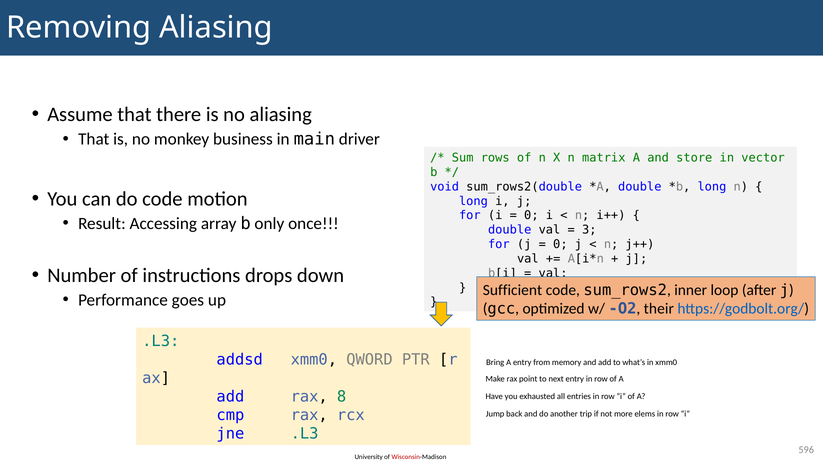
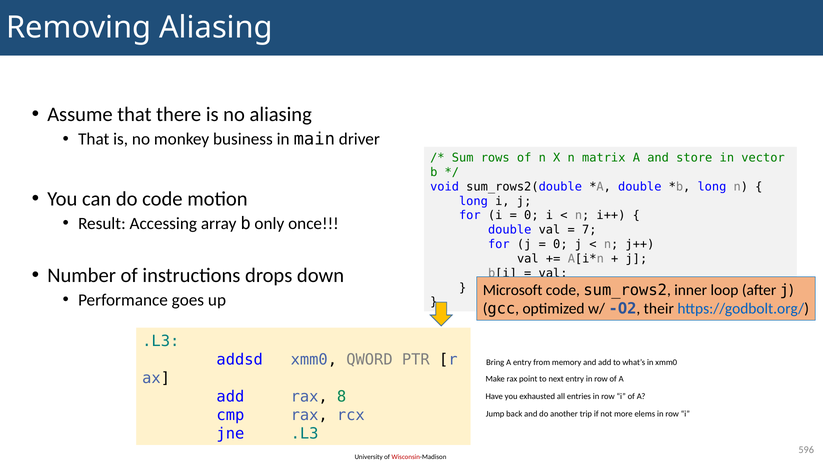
3: 3 -> 7
Sufficient: Sufficient -> Microsoft
